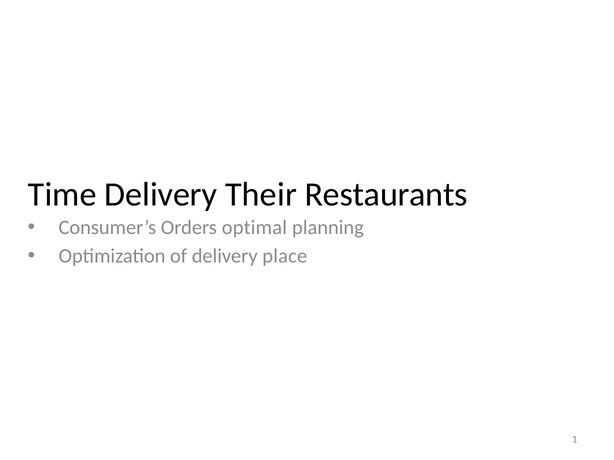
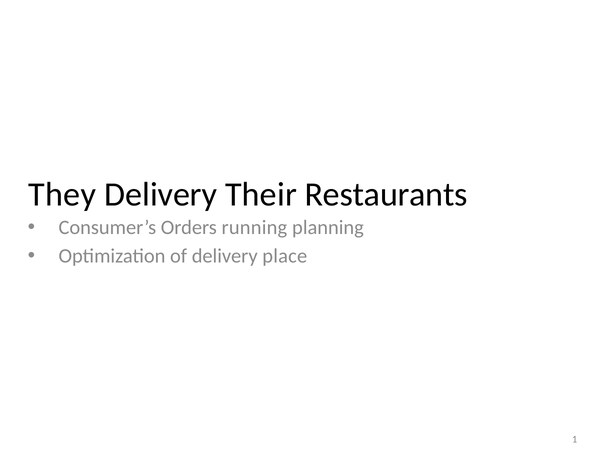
Time: Time -> They
optimal: optimal -> running
